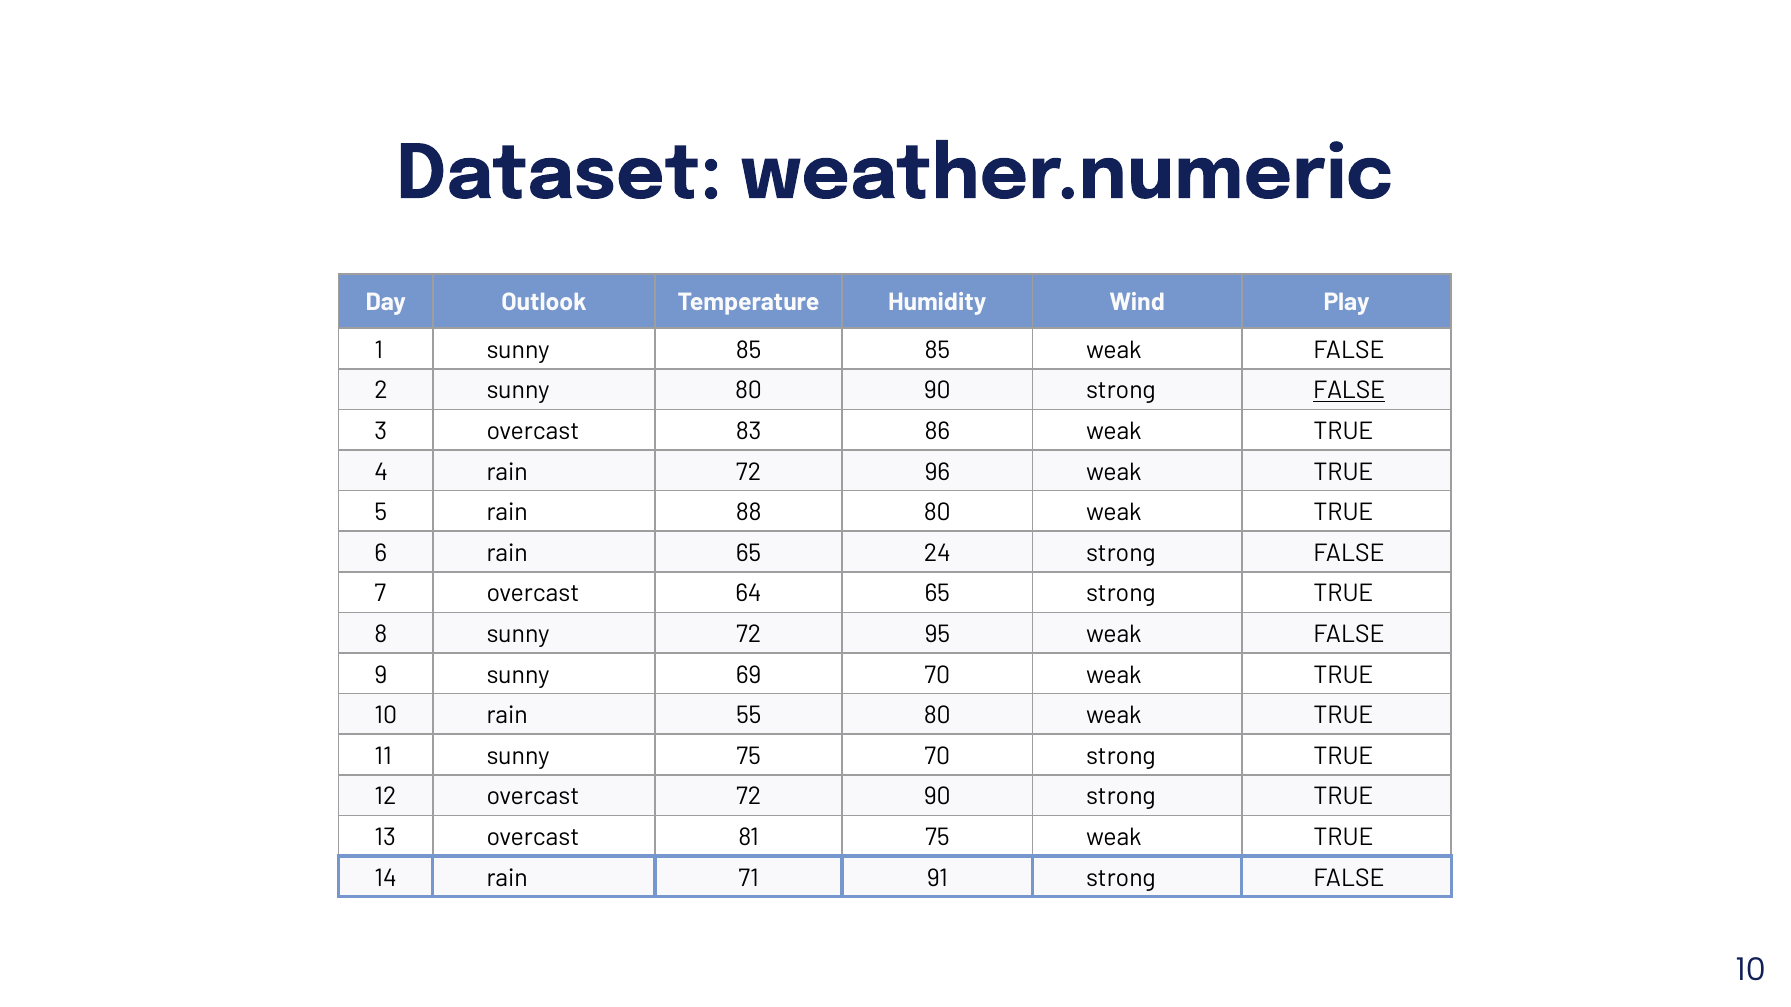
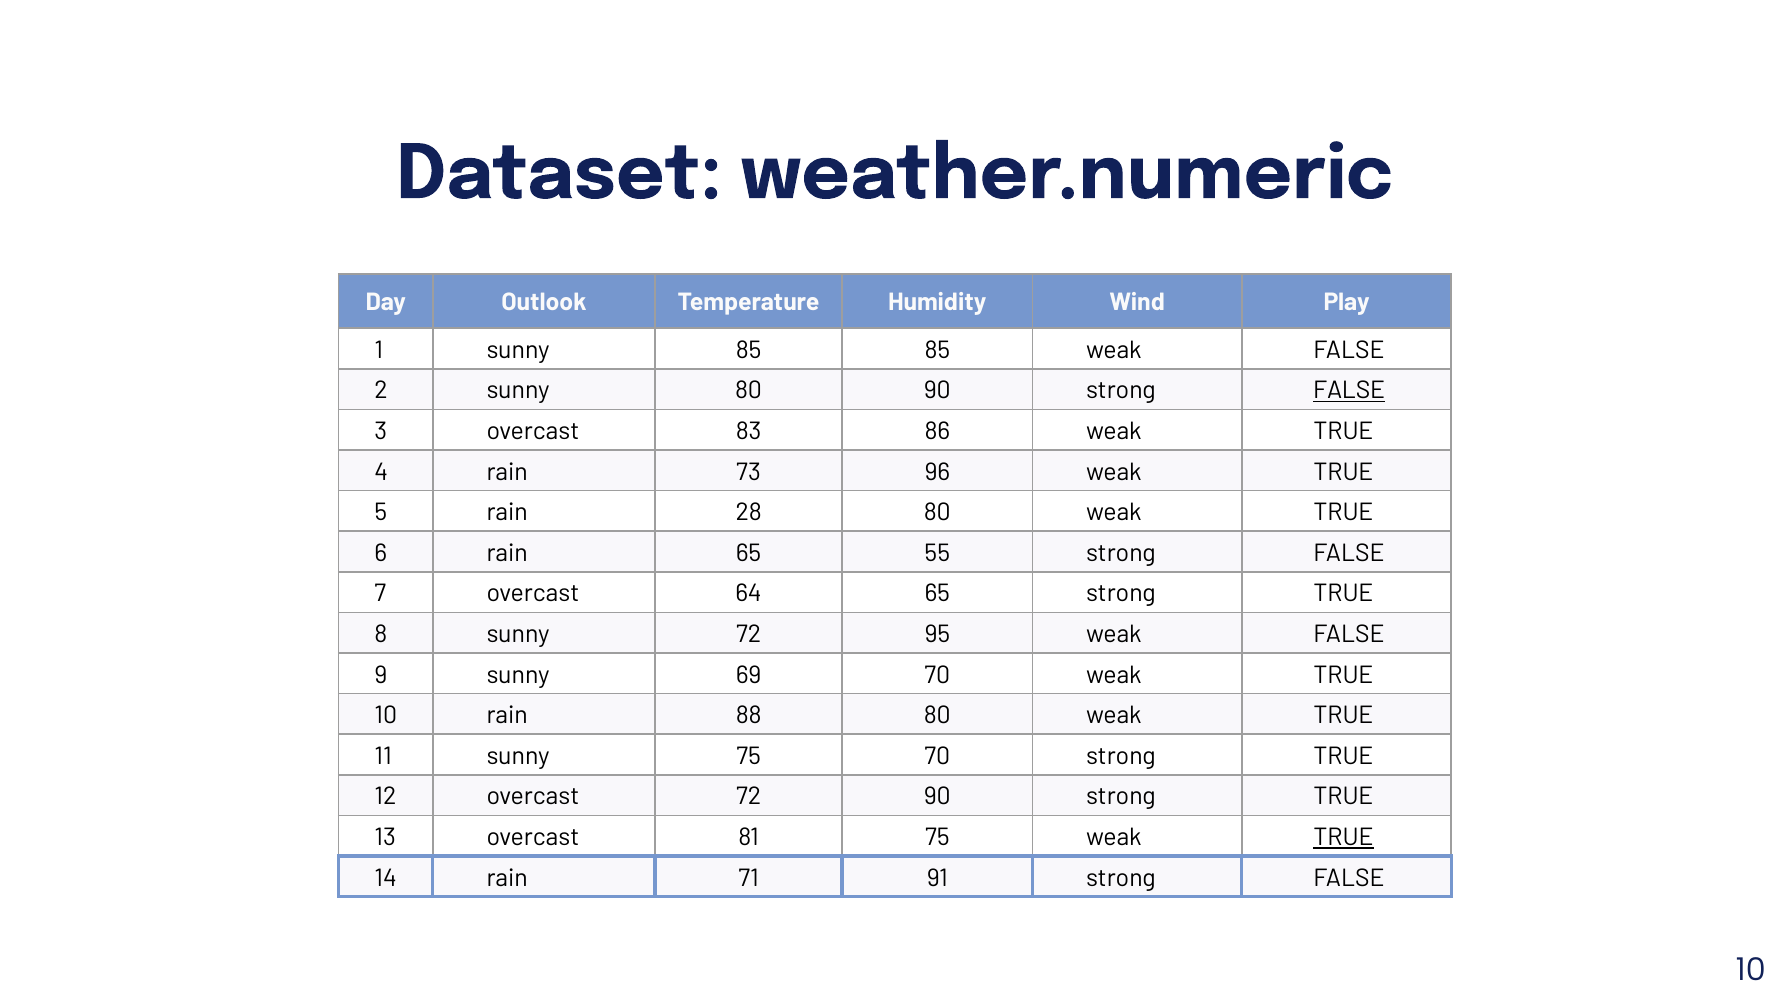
rain 72: 72 -> 73
88: 88 -> 28
24: 24 -> 55
55: 55 -> 88
TRUE at (1344, 838) underline: none -> present
